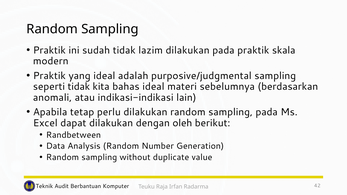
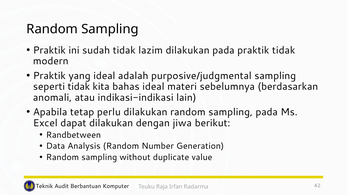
praktik skala: skala -> tidak
oleh: oleh -> jiwa
